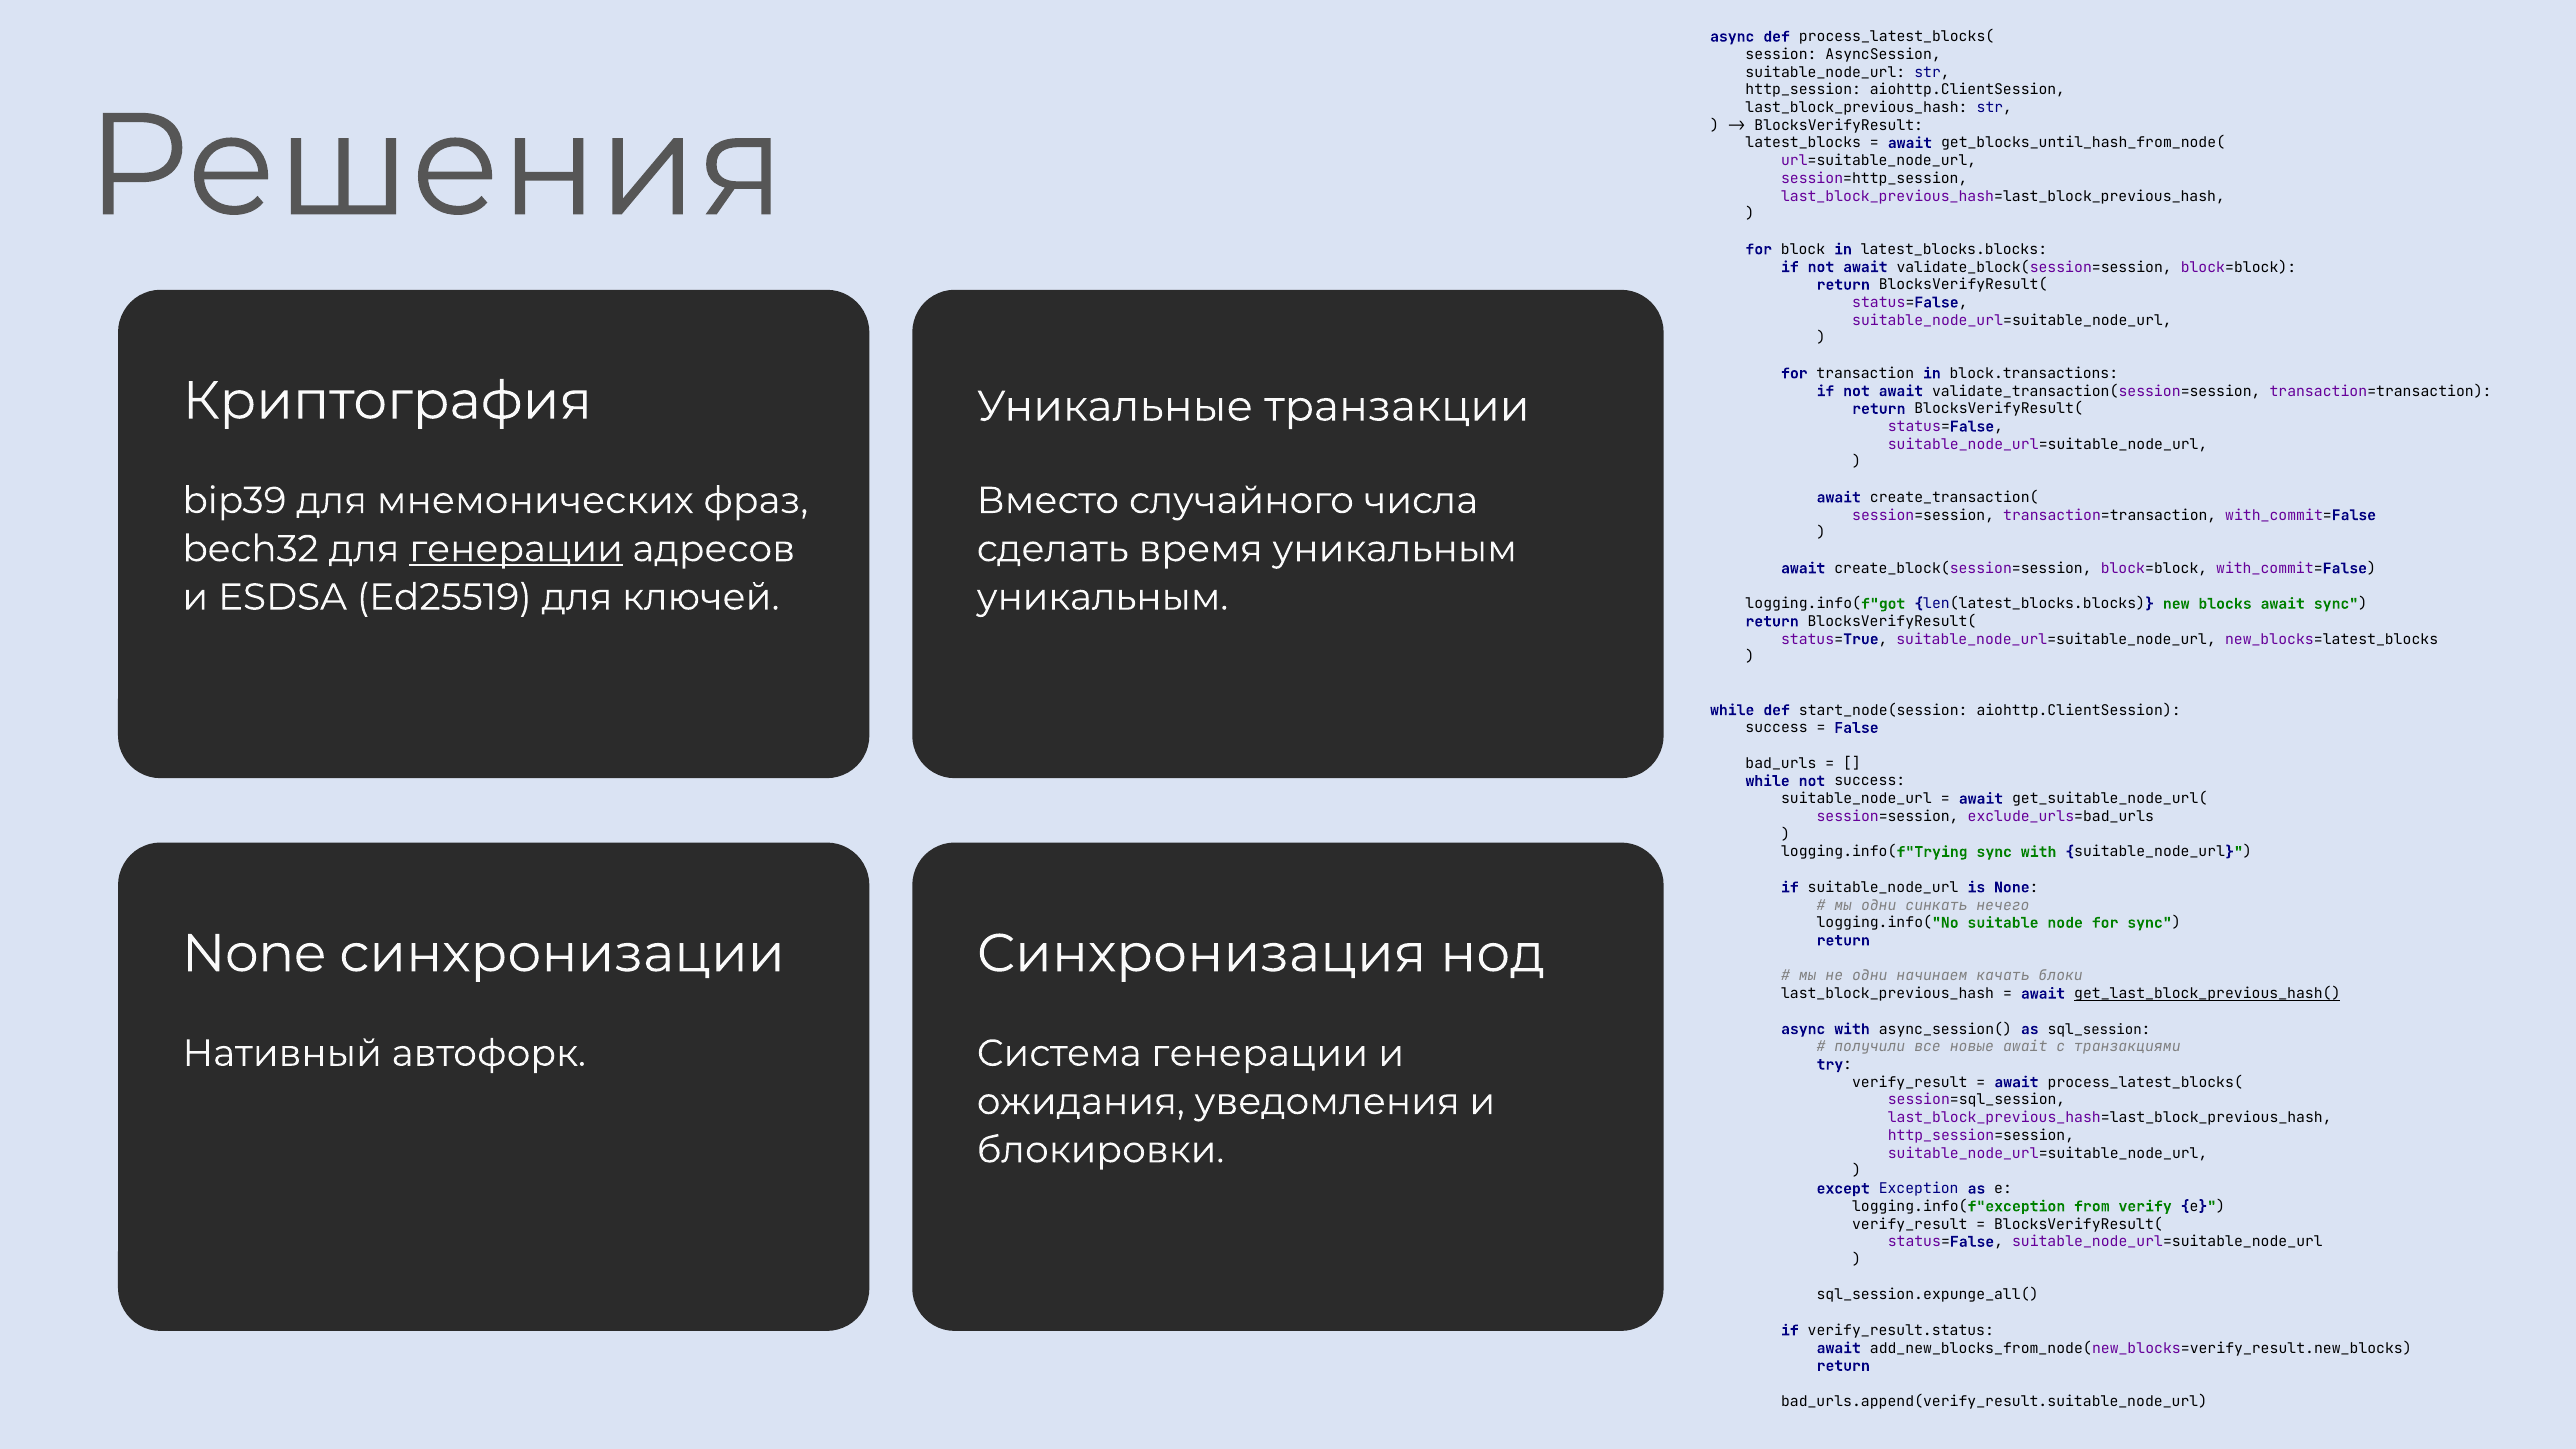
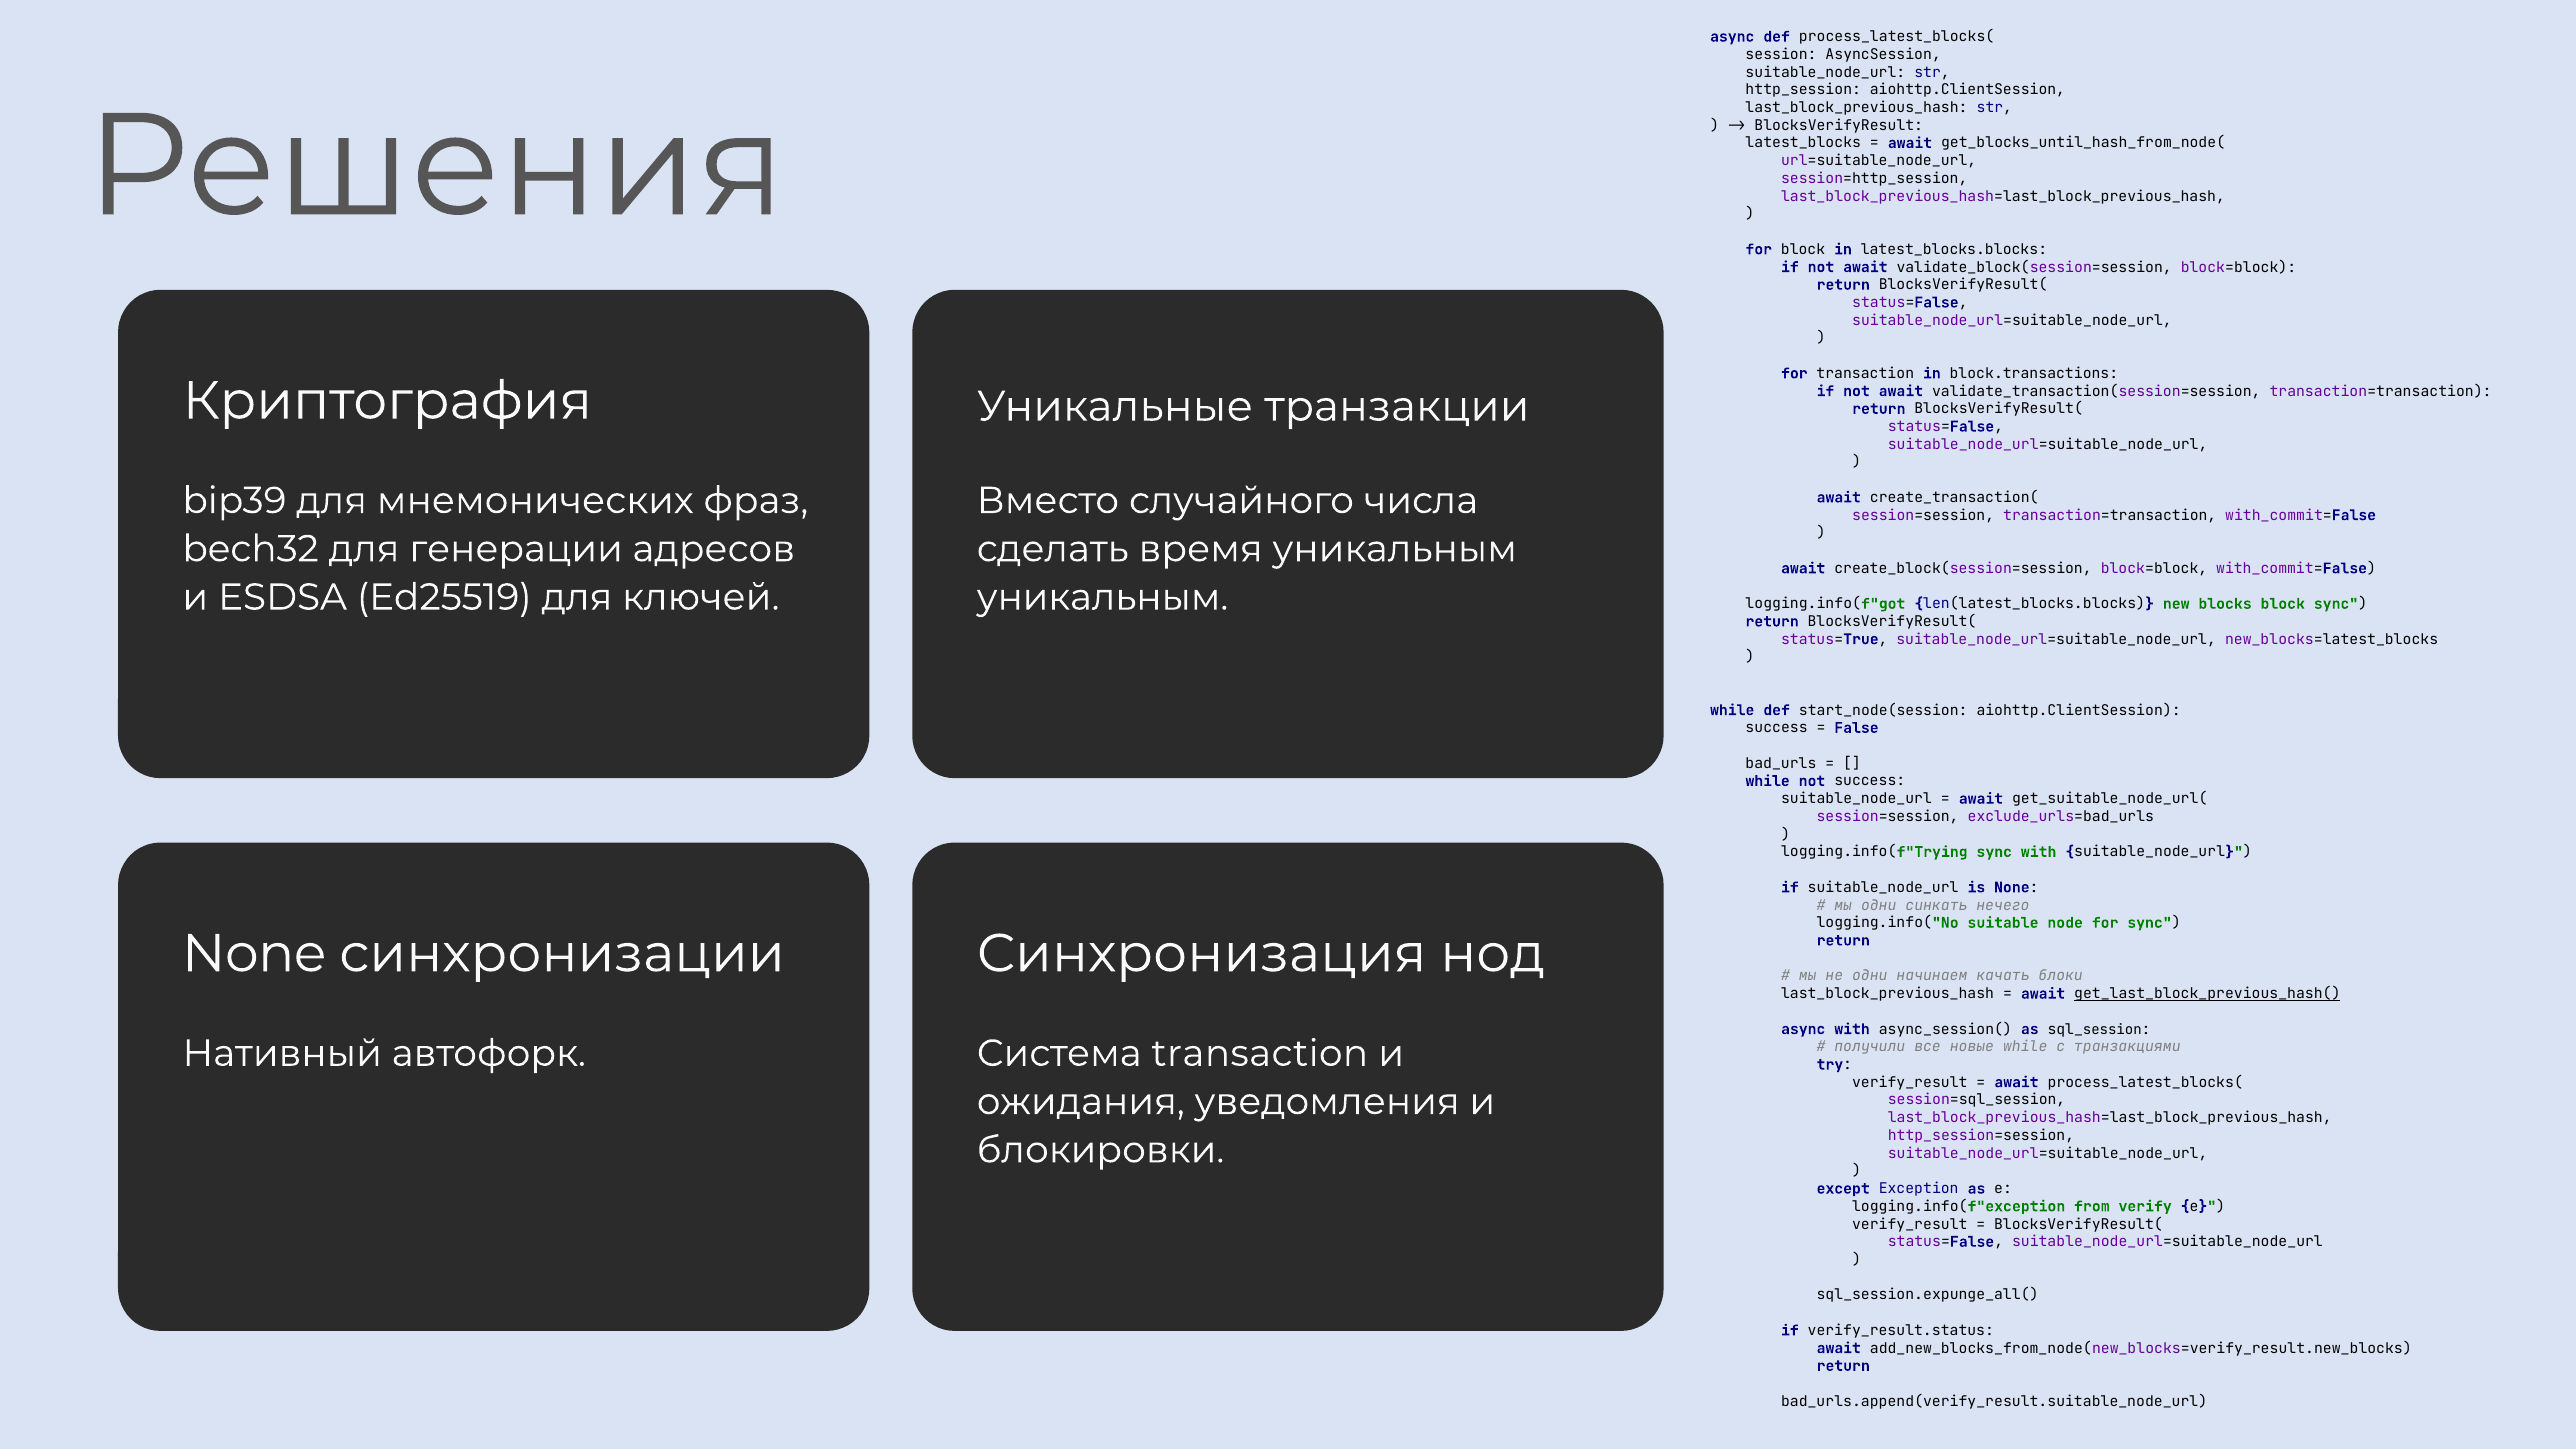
генерации at (516, 549) underline: present -> none
blocks await: await -> block
новые await: await -> while
Система генерации: генерации -> transaction
